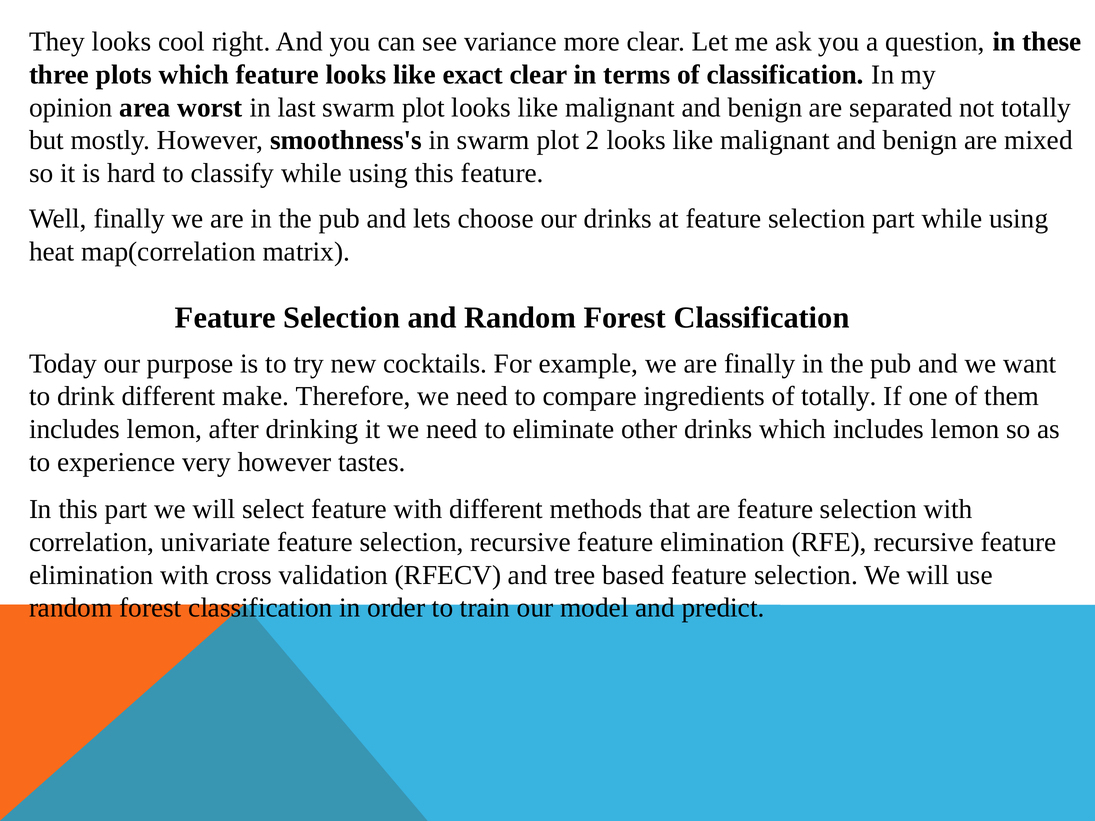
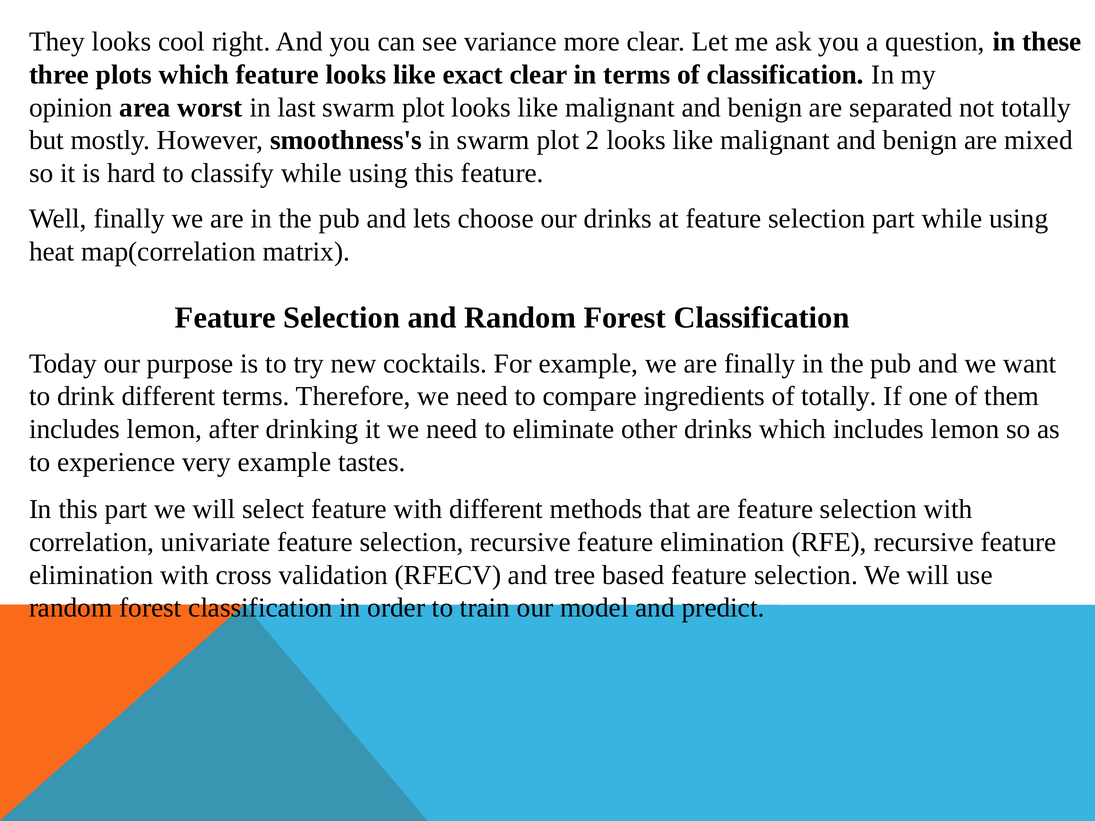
different make: make -> terms
very however: however -> example
